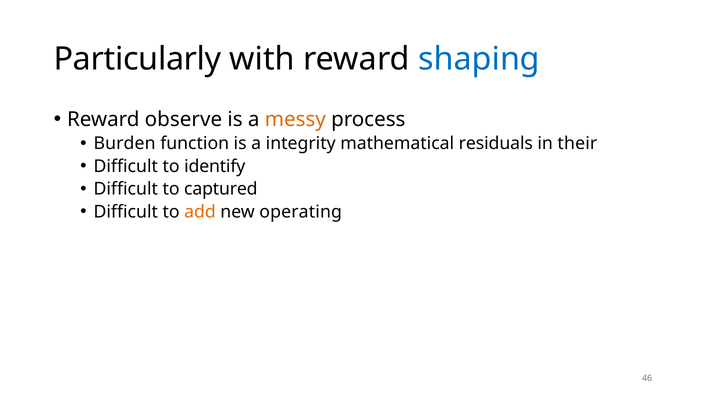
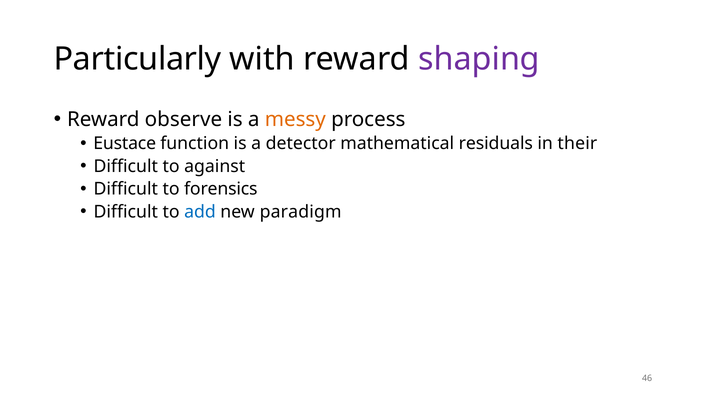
shaping colour: blue -> purple
Burden: Burden -> Eustace
integrity: integrity -> detector
identify: identify -> against
captured: captured -> forensics
add colour: orange -> blue
operating: operating -> paradigm
